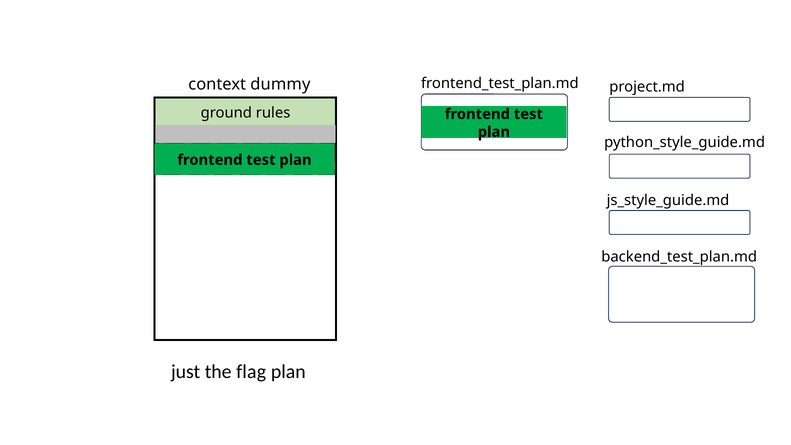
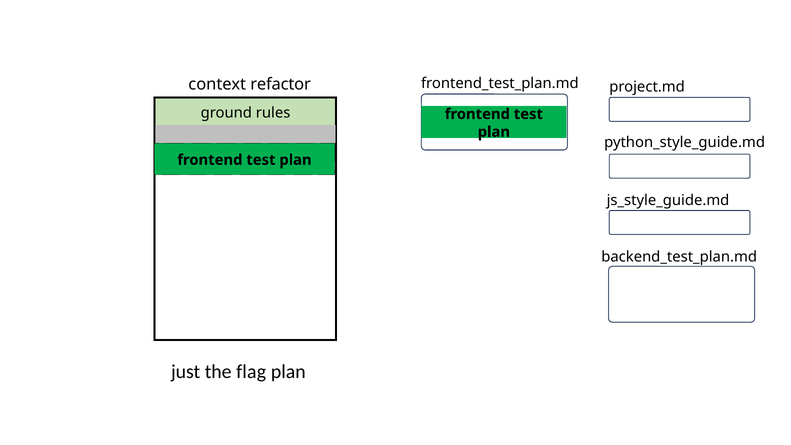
dummy: dummy -> refactor
